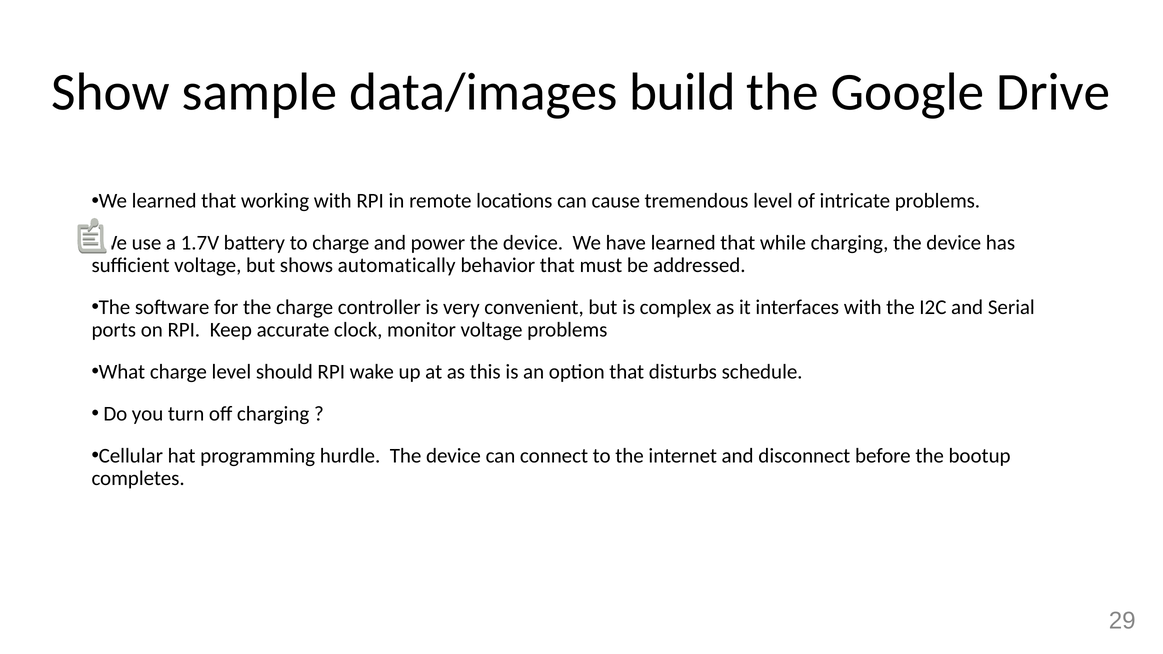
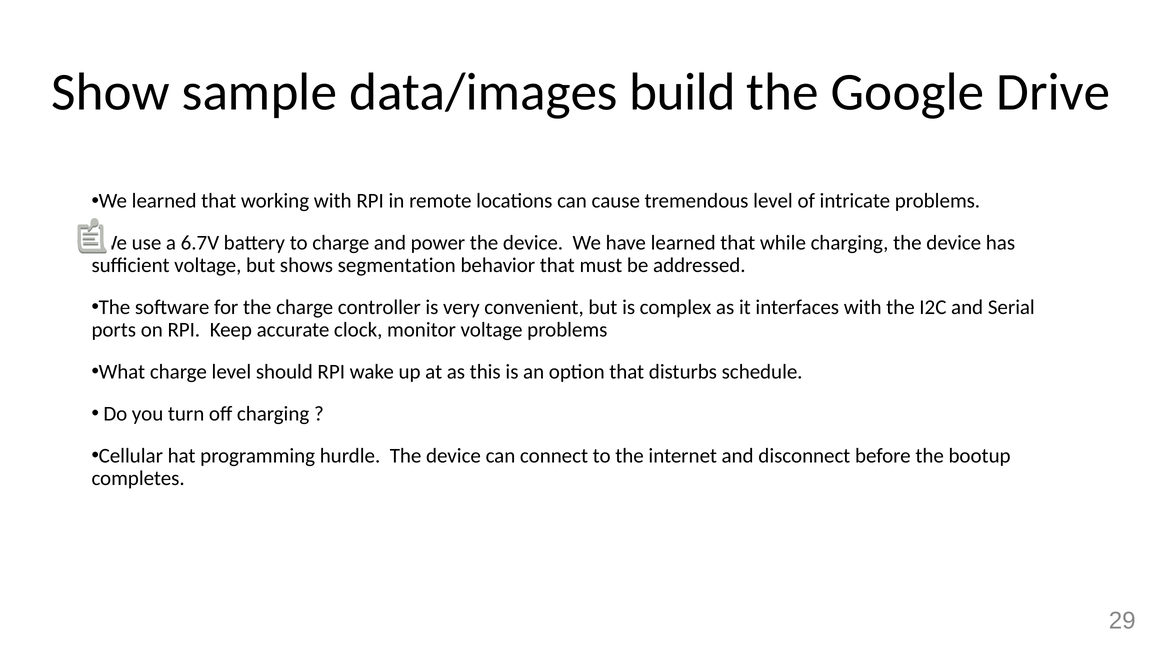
1.7V: 1.7V -> 6.7V
automatically: automatically -> segmentation
